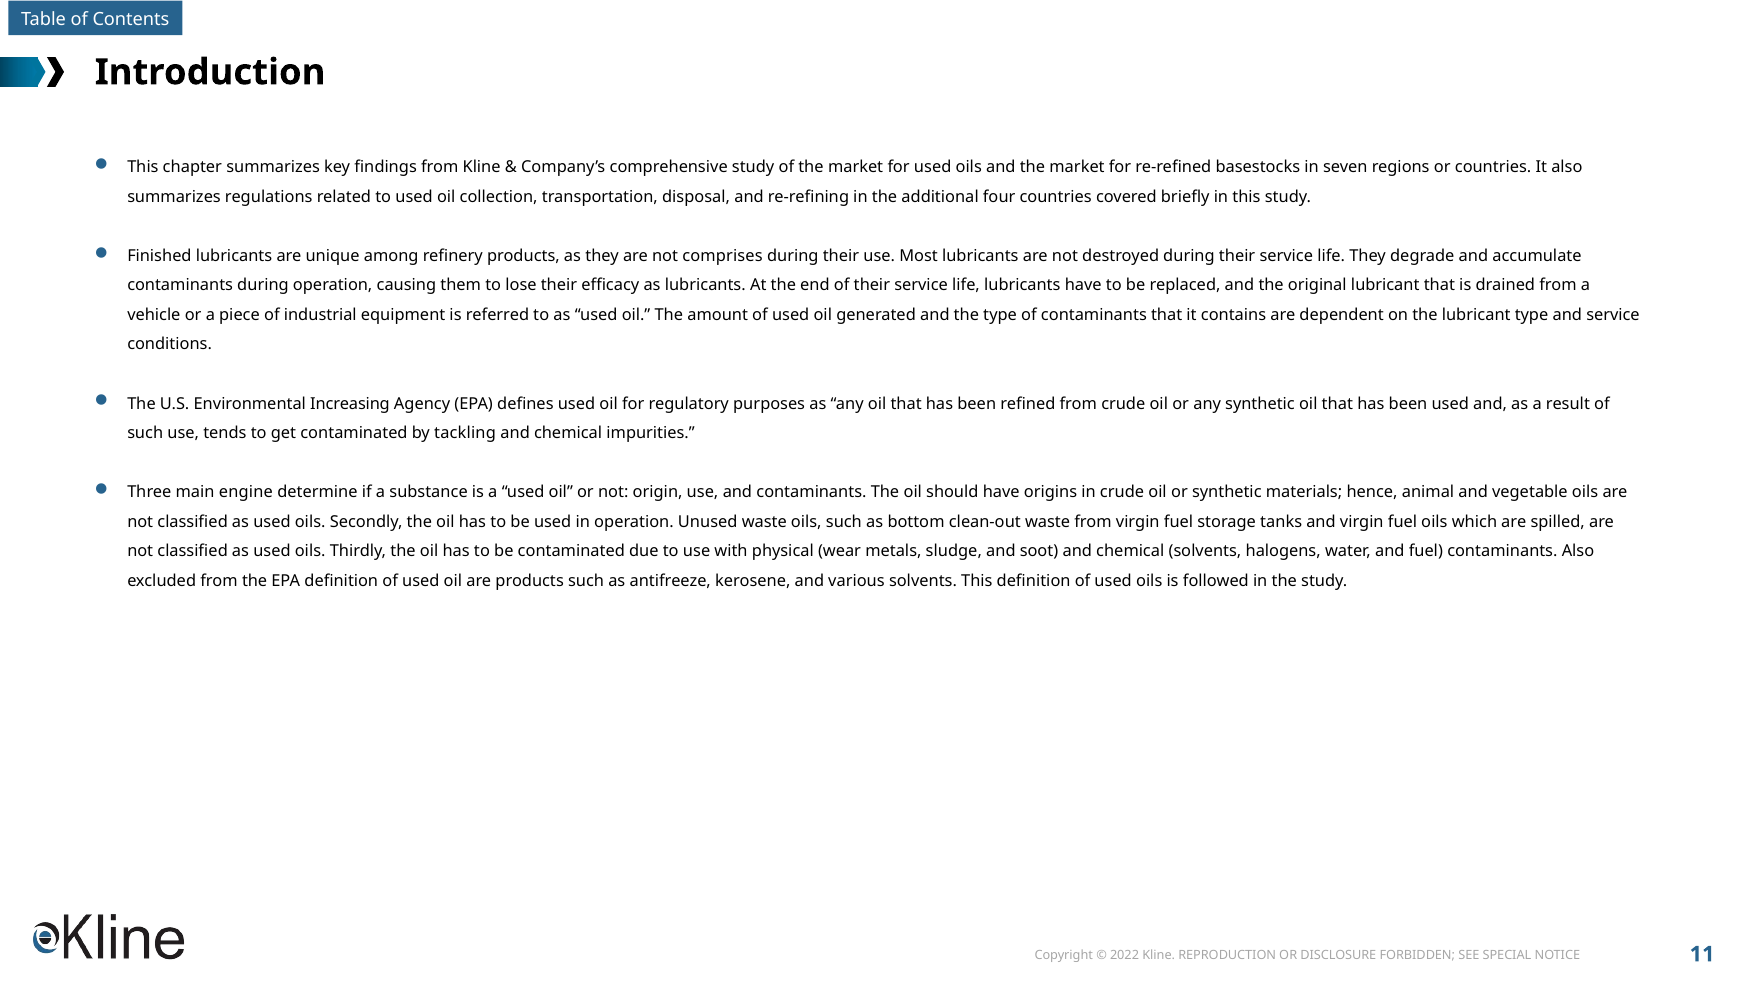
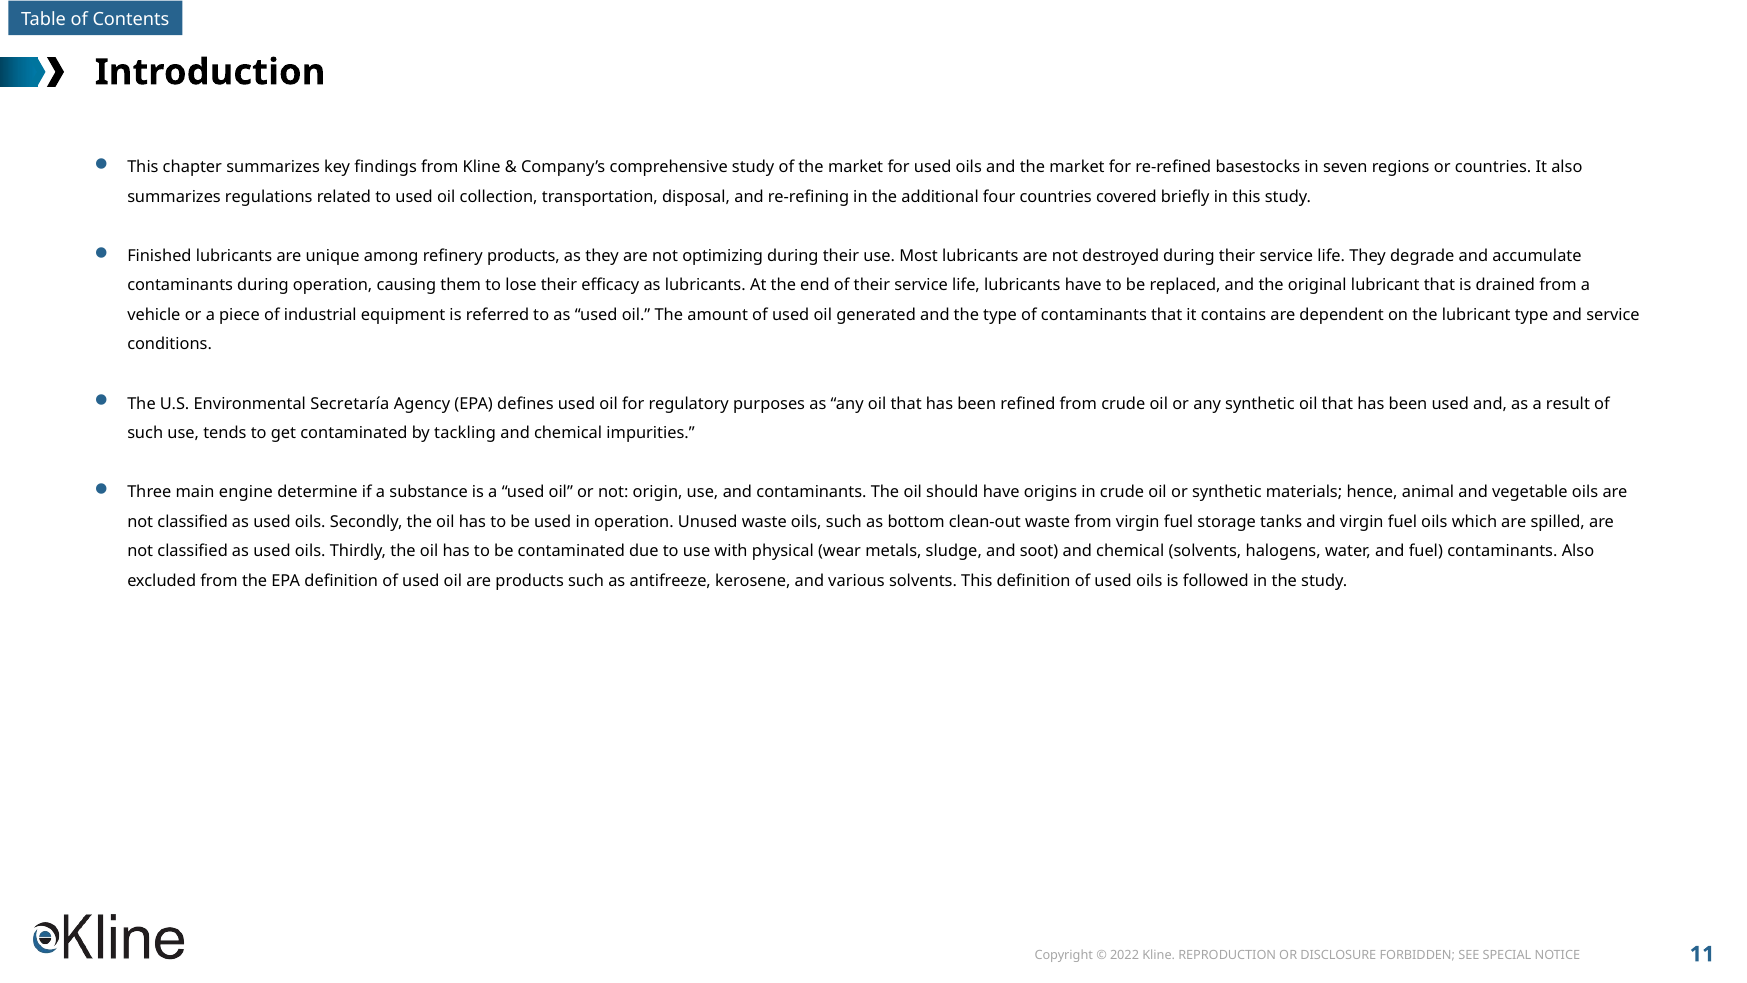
comprises: comprises -> optimizing
Increasing: Increasing -> Secretaría
